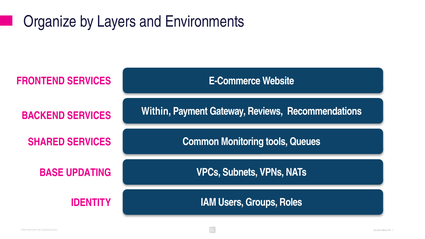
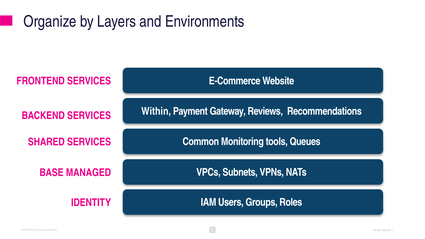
UPDATING: UPDATING -> MANAGED
